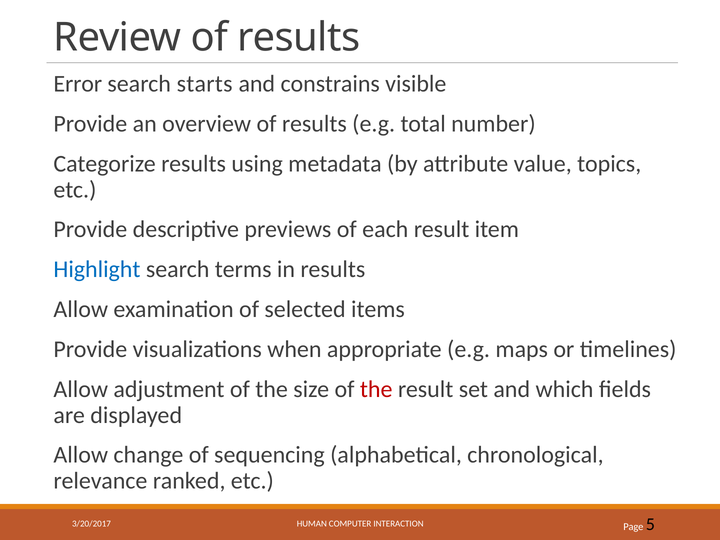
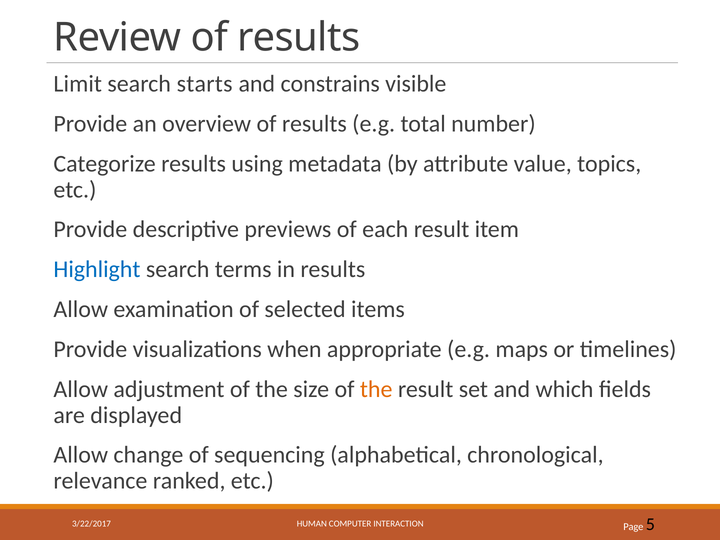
Error: Error -> Limit
the at (376, 389) colour: red -> orange
3/20/2017: 3/20/2017 -> 3/22/2017
